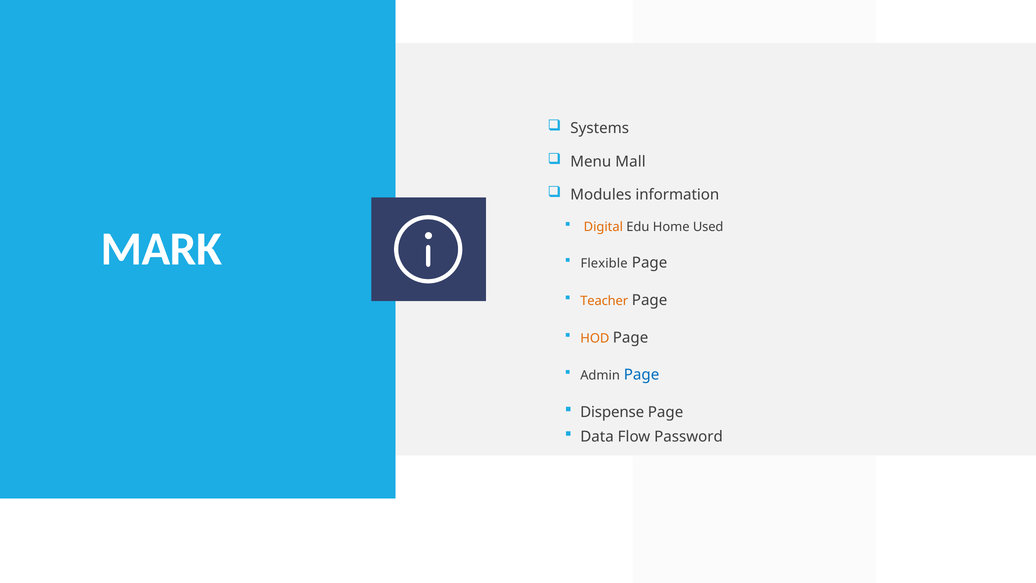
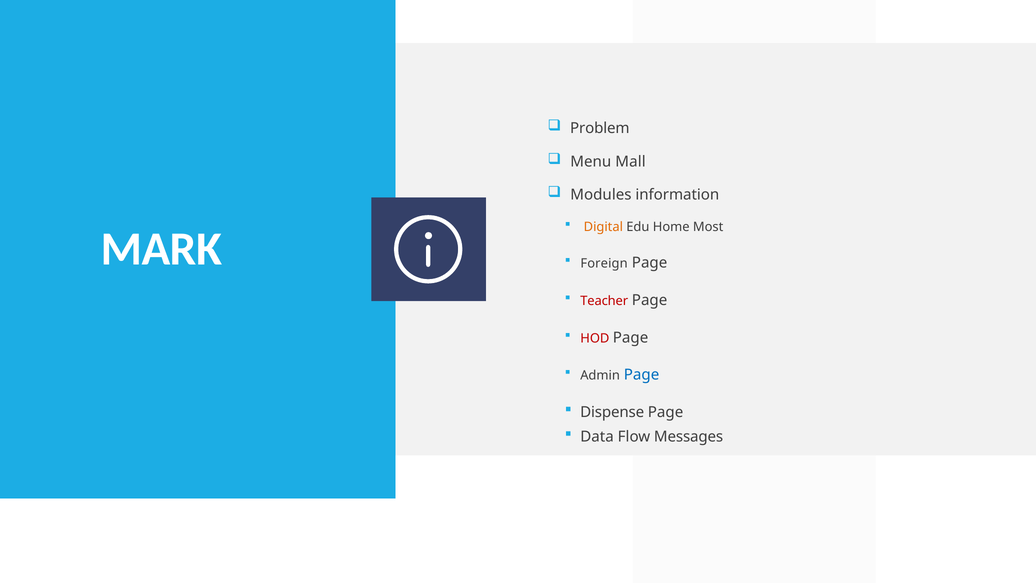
Systems: Systems -> Problem
Used: Used -> Most
Flexible: Flexible -> Foreign
Teacher colour: orange -> red
HOD colour: orange -> red
Password: Password -> Messages
